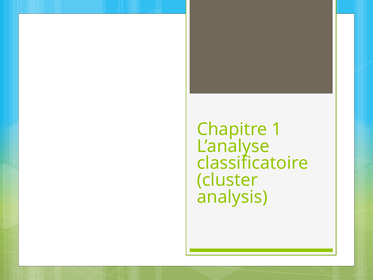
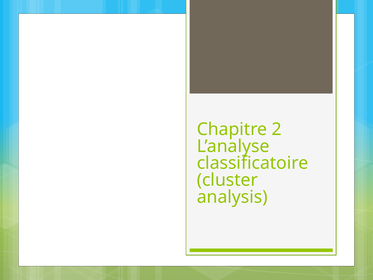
1: 1 -> 2
